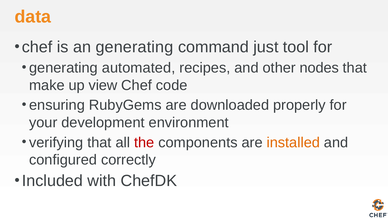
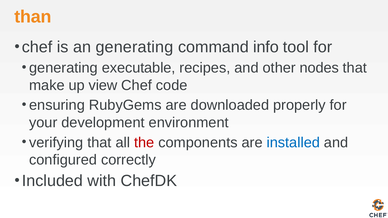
data: data -> than
just: just -> info
automated: automated -> executable
installed colour: orange -> blue
